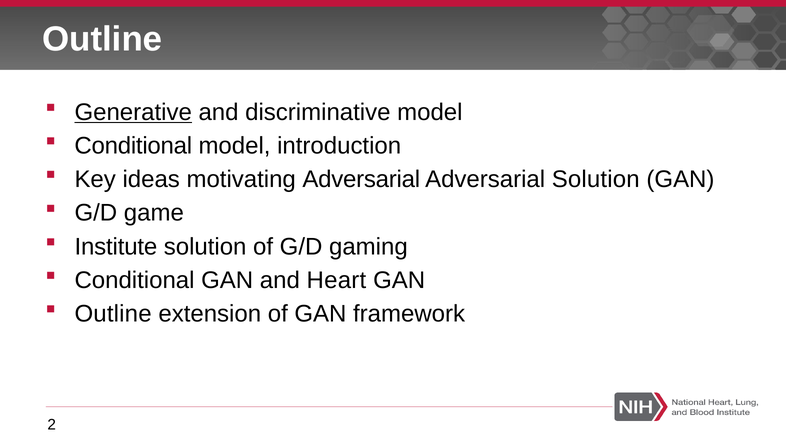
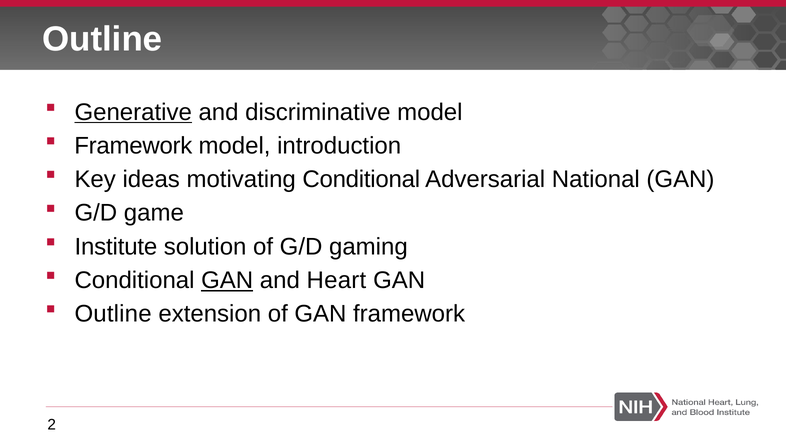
Conditional at (133, 146): Conditional -> Framework
motivating Adversarial: Adversarial -> Conditional
Adversarial Solution: Solution -> National
GAN at (227, 280) underline: none -> present
